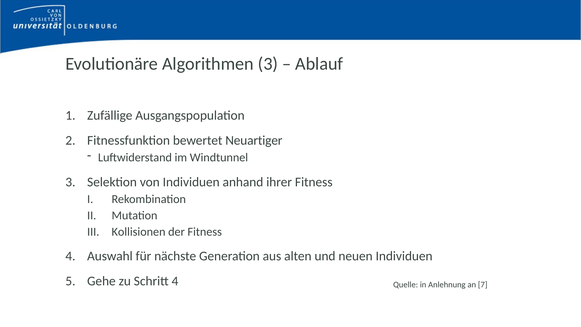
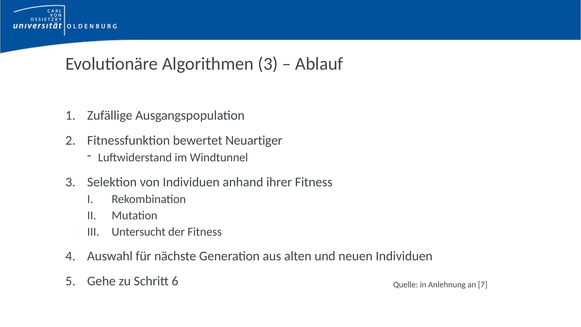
Kollisionen: Kollisionen -> Untersucht
Schritt 4: 4 -> 6
